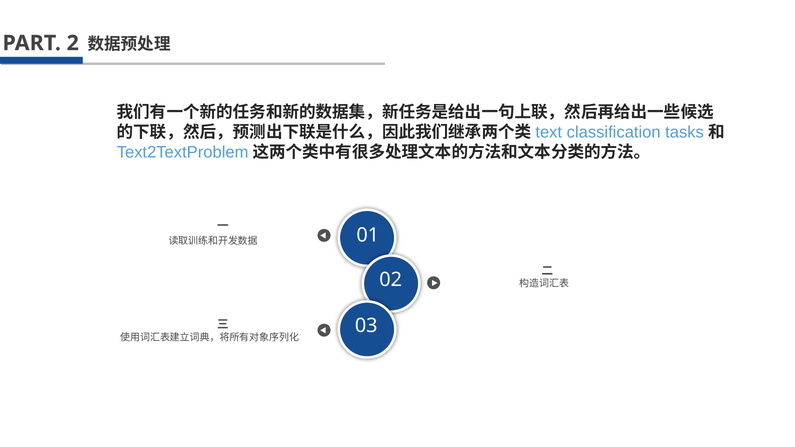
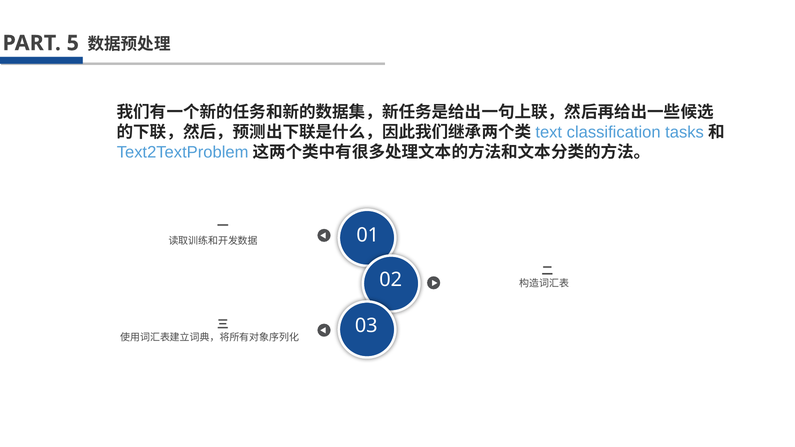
2: 2 -> 5
